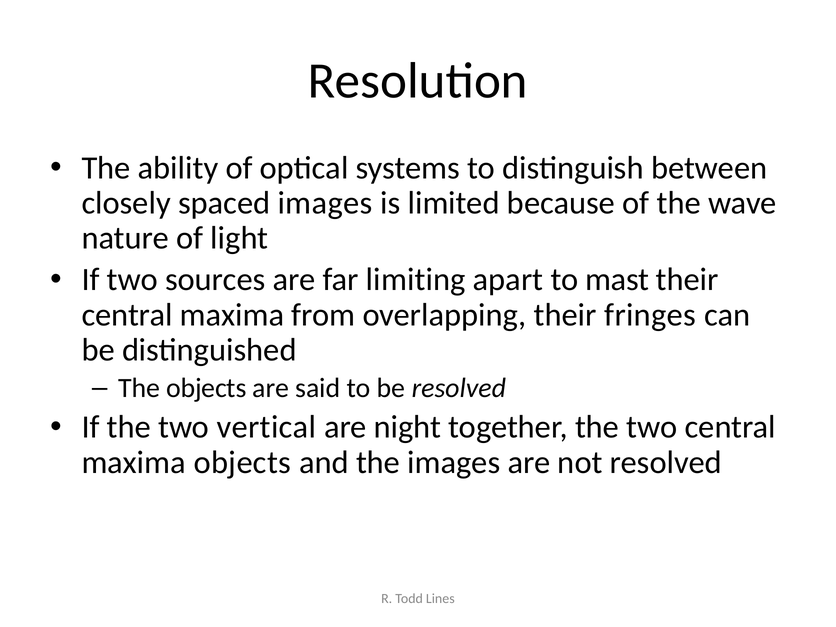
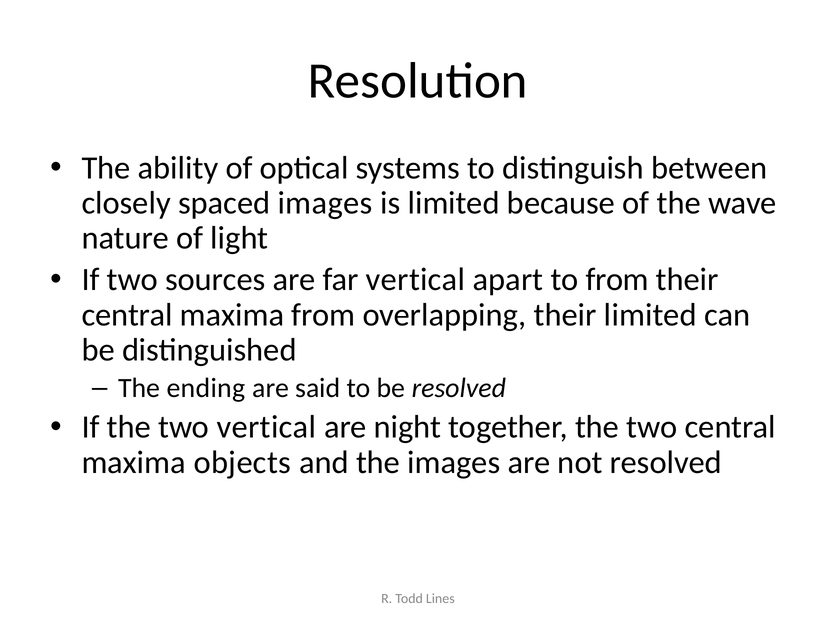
far limiting: limiting -> vertical
to mast: mast -> from
their fringes: fringes -> limited
The objects: objects -> ending
